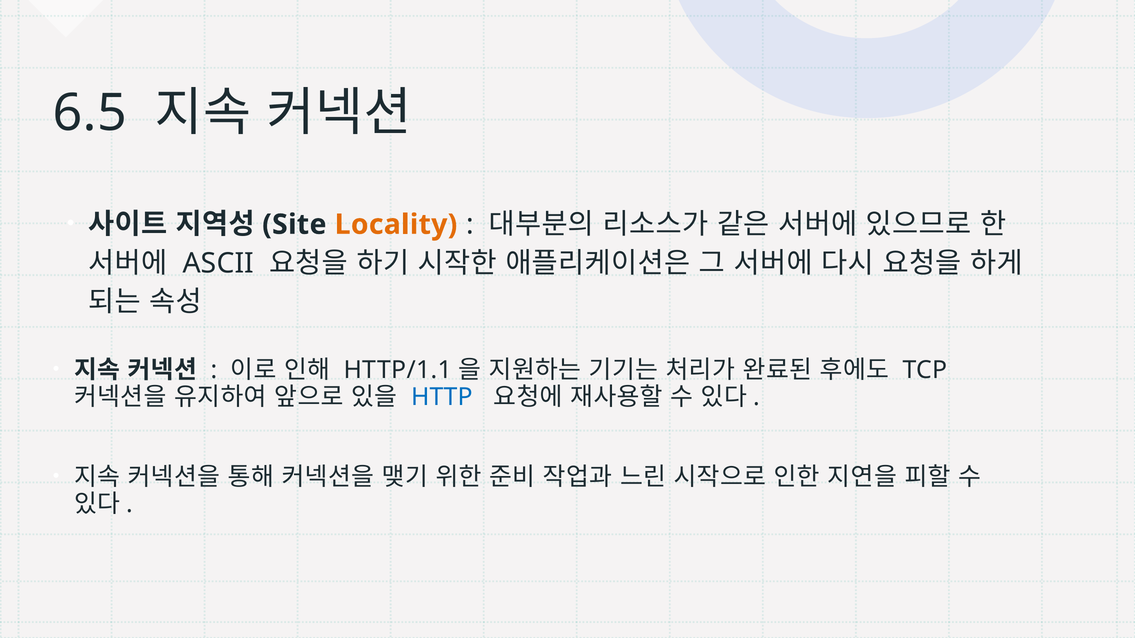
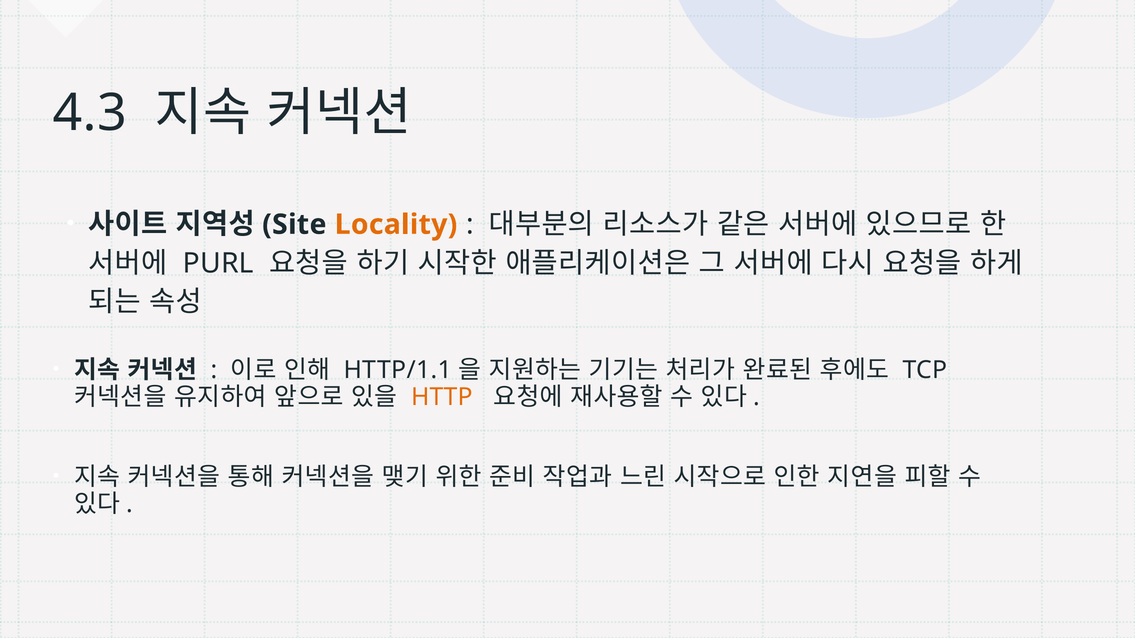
6.5: 6.5 -> 4.3
ASCII: ASCII -> PURL
HTTP colour: blue -> orange
